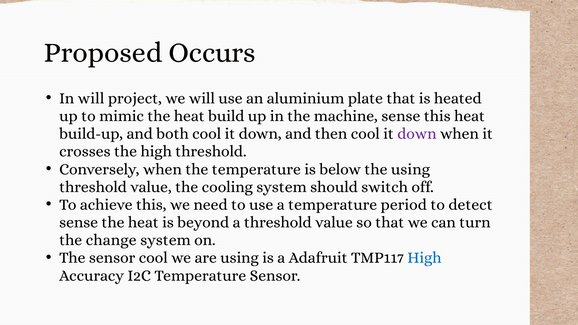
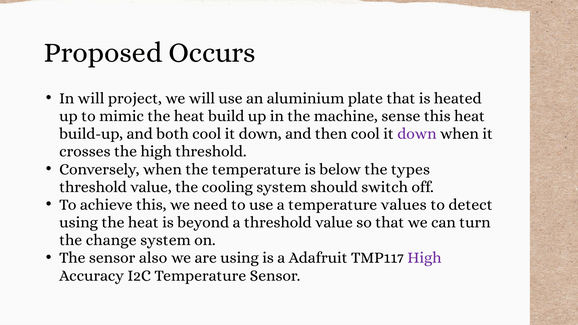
the using: using -> types
period: period -> values
sense at (79, 222): sense -> using
sensor cool: cool -> also
High at (424, 258) colour: blue -> purple
